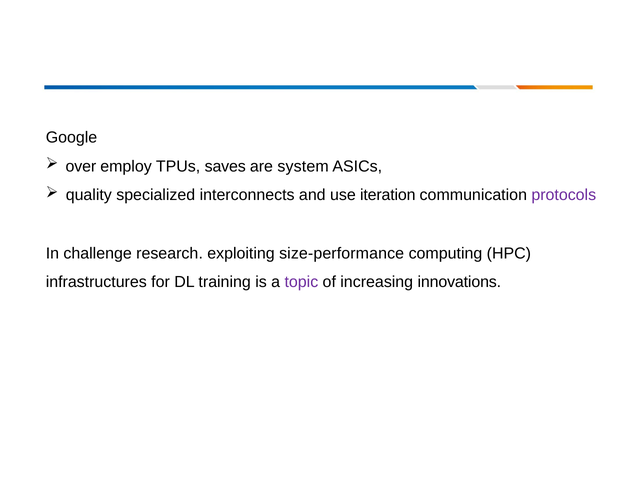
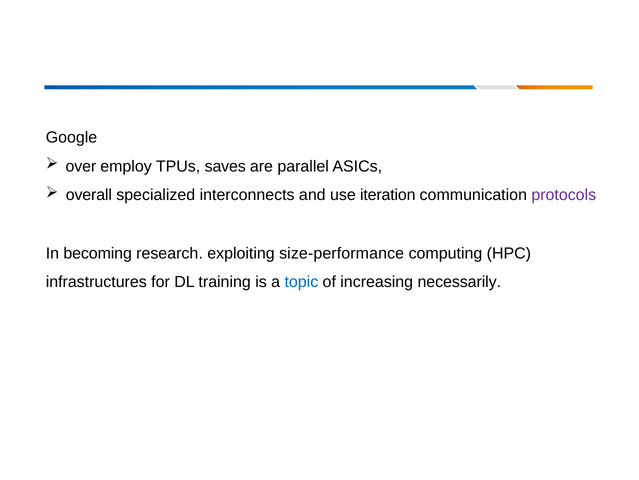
system: system -> parallel
quality: quality -> overall
challenge: challenge -> becoming
topic colour: purple -> blue
innovations: innovations -> necessarily
